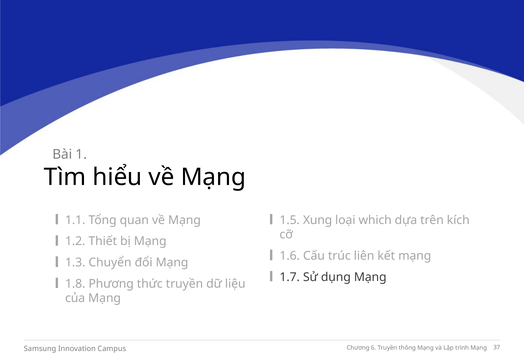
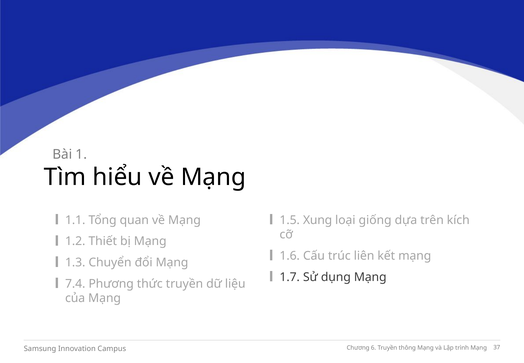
which: which -> giống
1.8: 1.8 -> 7.4
